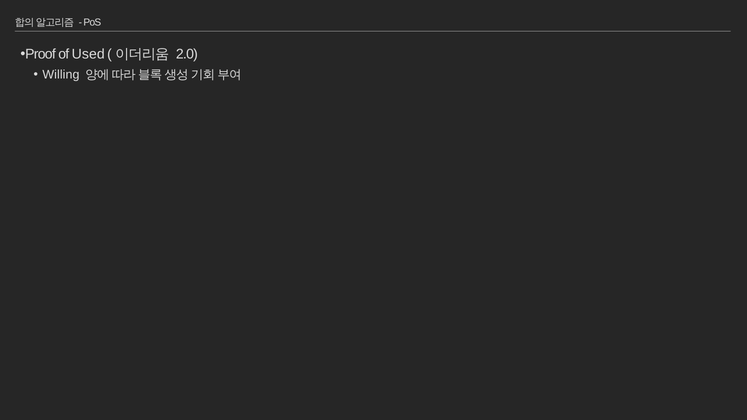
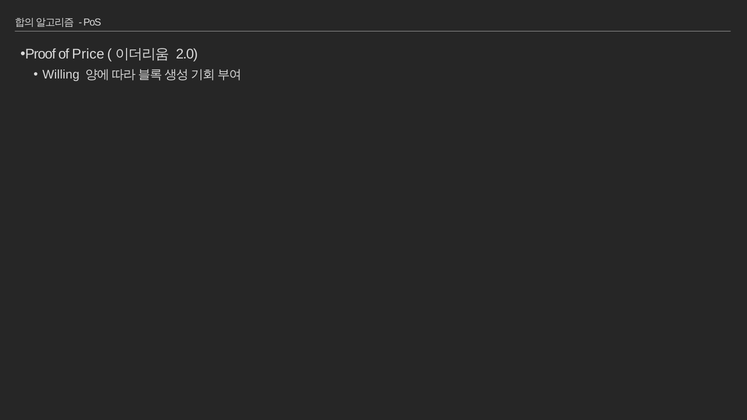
Used: Used -> Price
